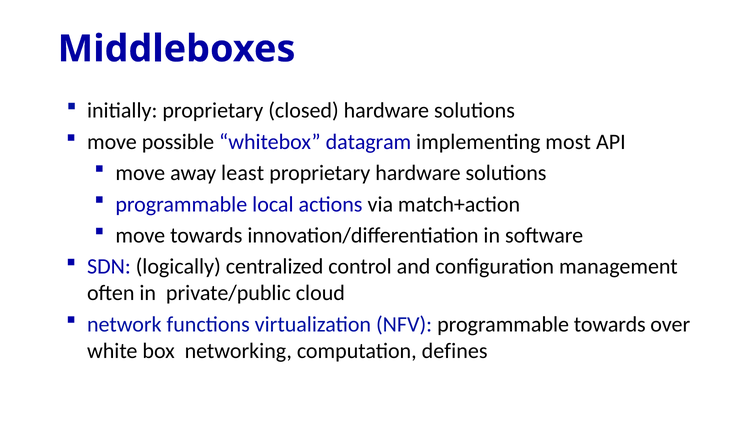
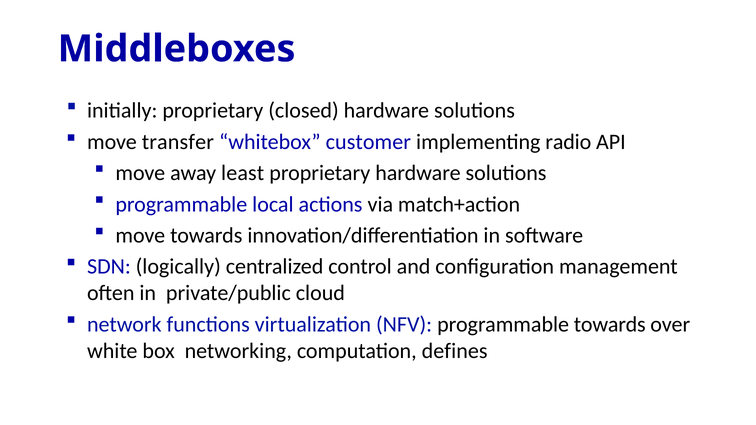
possible: possible -> transfer
datagram: datagram -> customer
most: most -> radio
